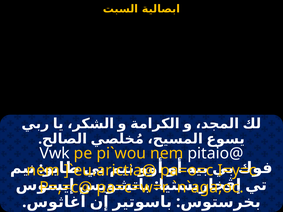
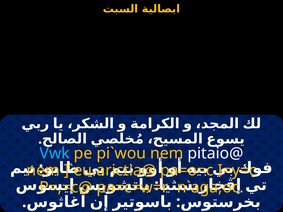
Vwk colour: white -> light blue
